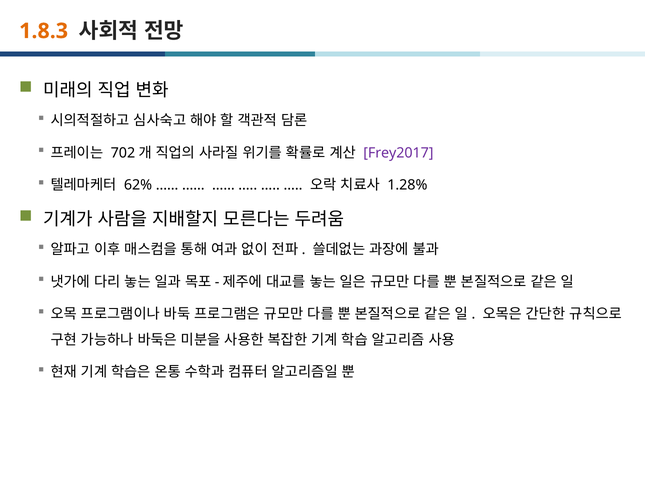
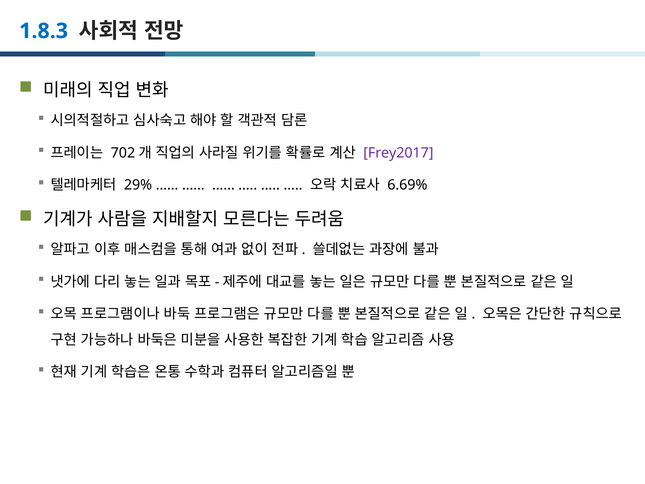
1.8.3 colour: orange -> blue
62%: 62% -> 29%
1.28%: 1.28% -> 6.69%
